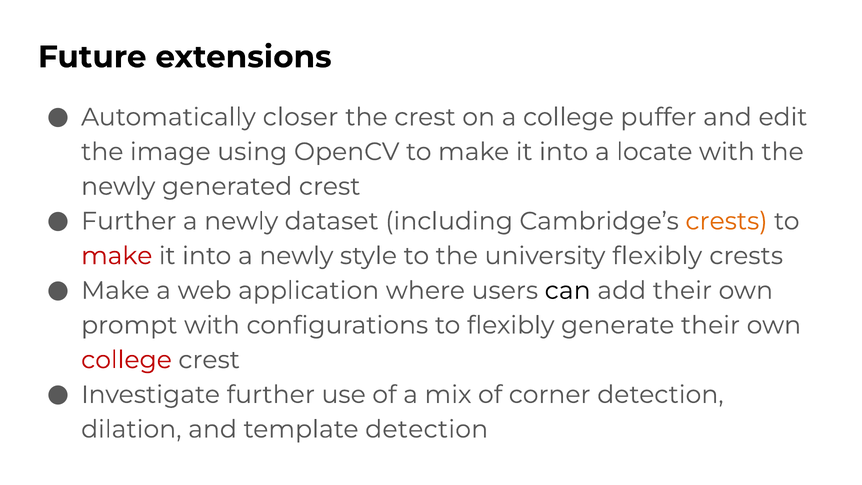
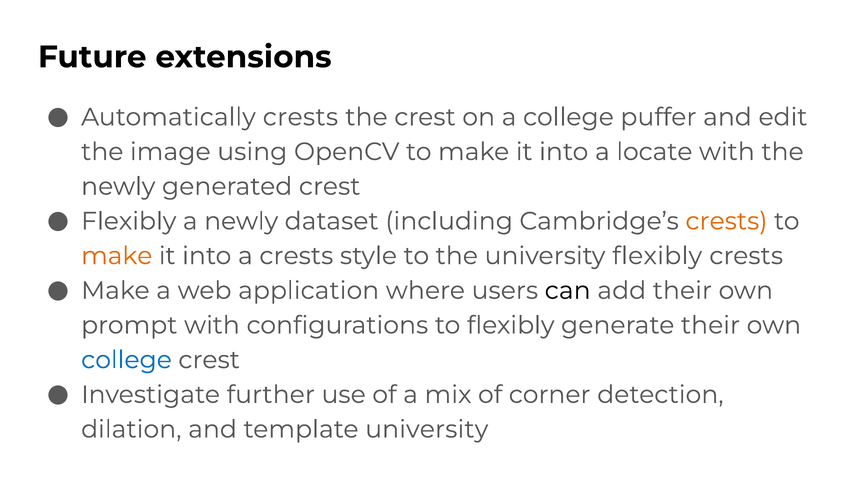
Automatically closer: closer -> crests
Further at (129, 221): Further -> Flexibly
make at (117, 256) colour: red -> orange
into a newly: newly -> crests
college at (126, 360) colour: red -> blue
template detection: detection -> university
